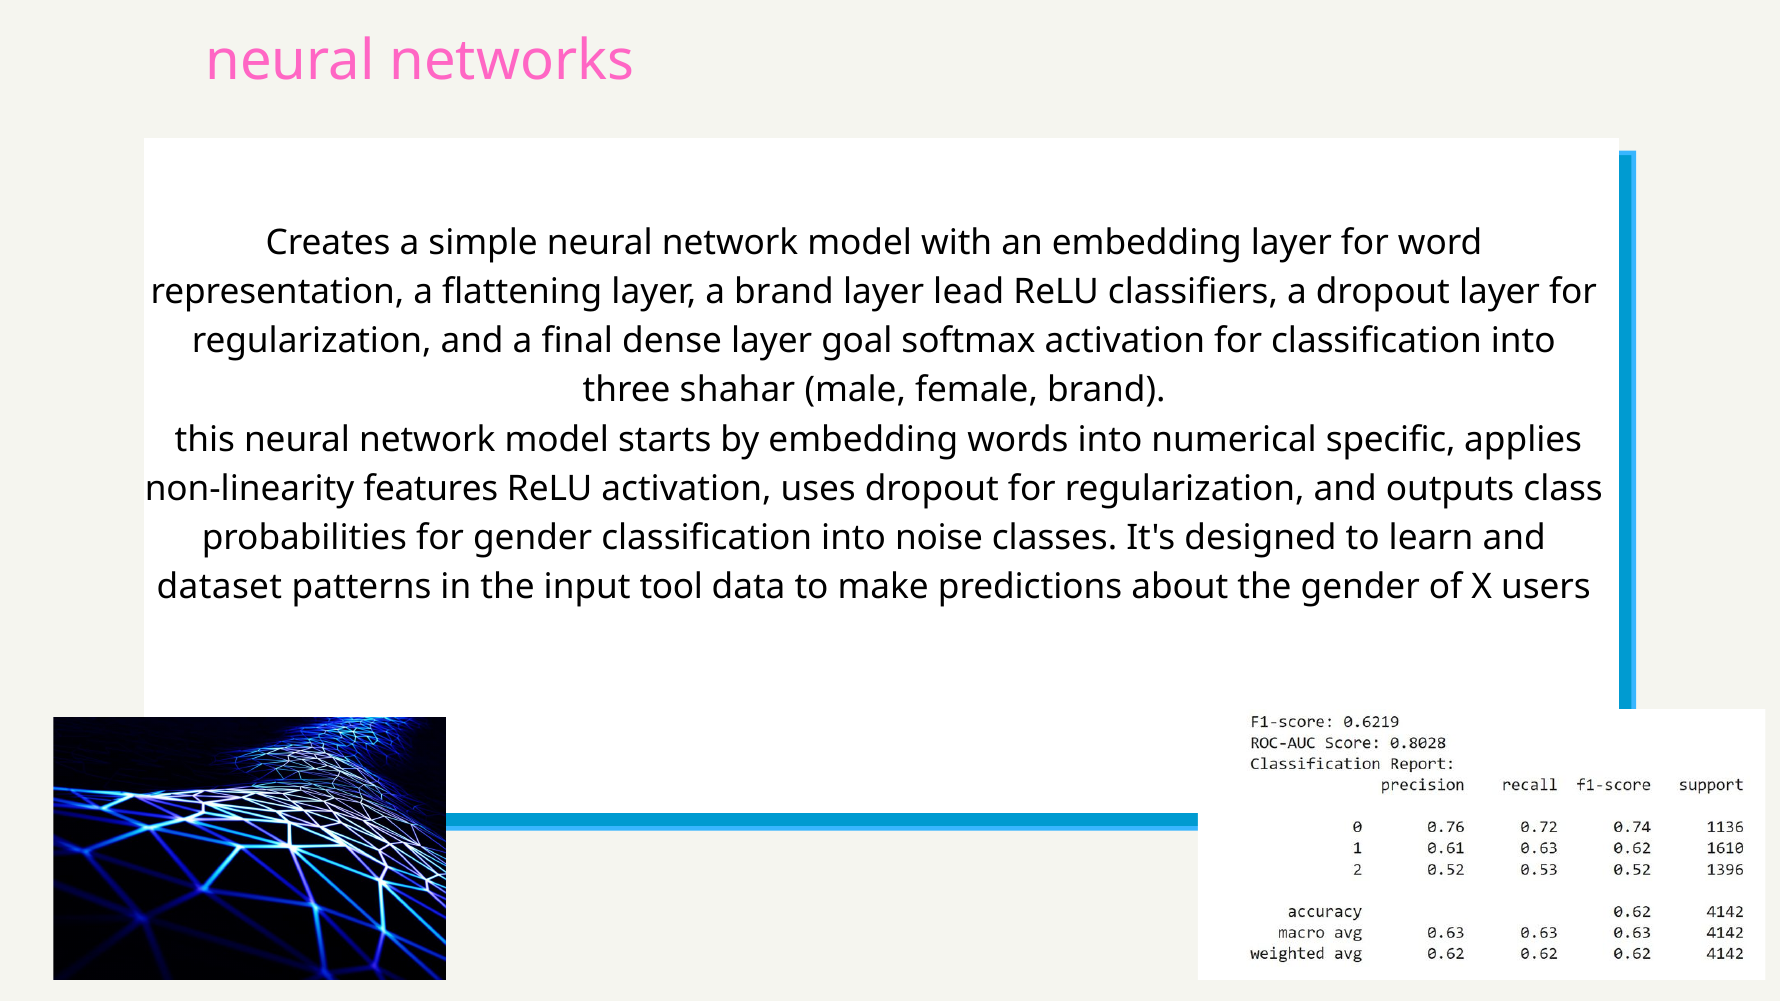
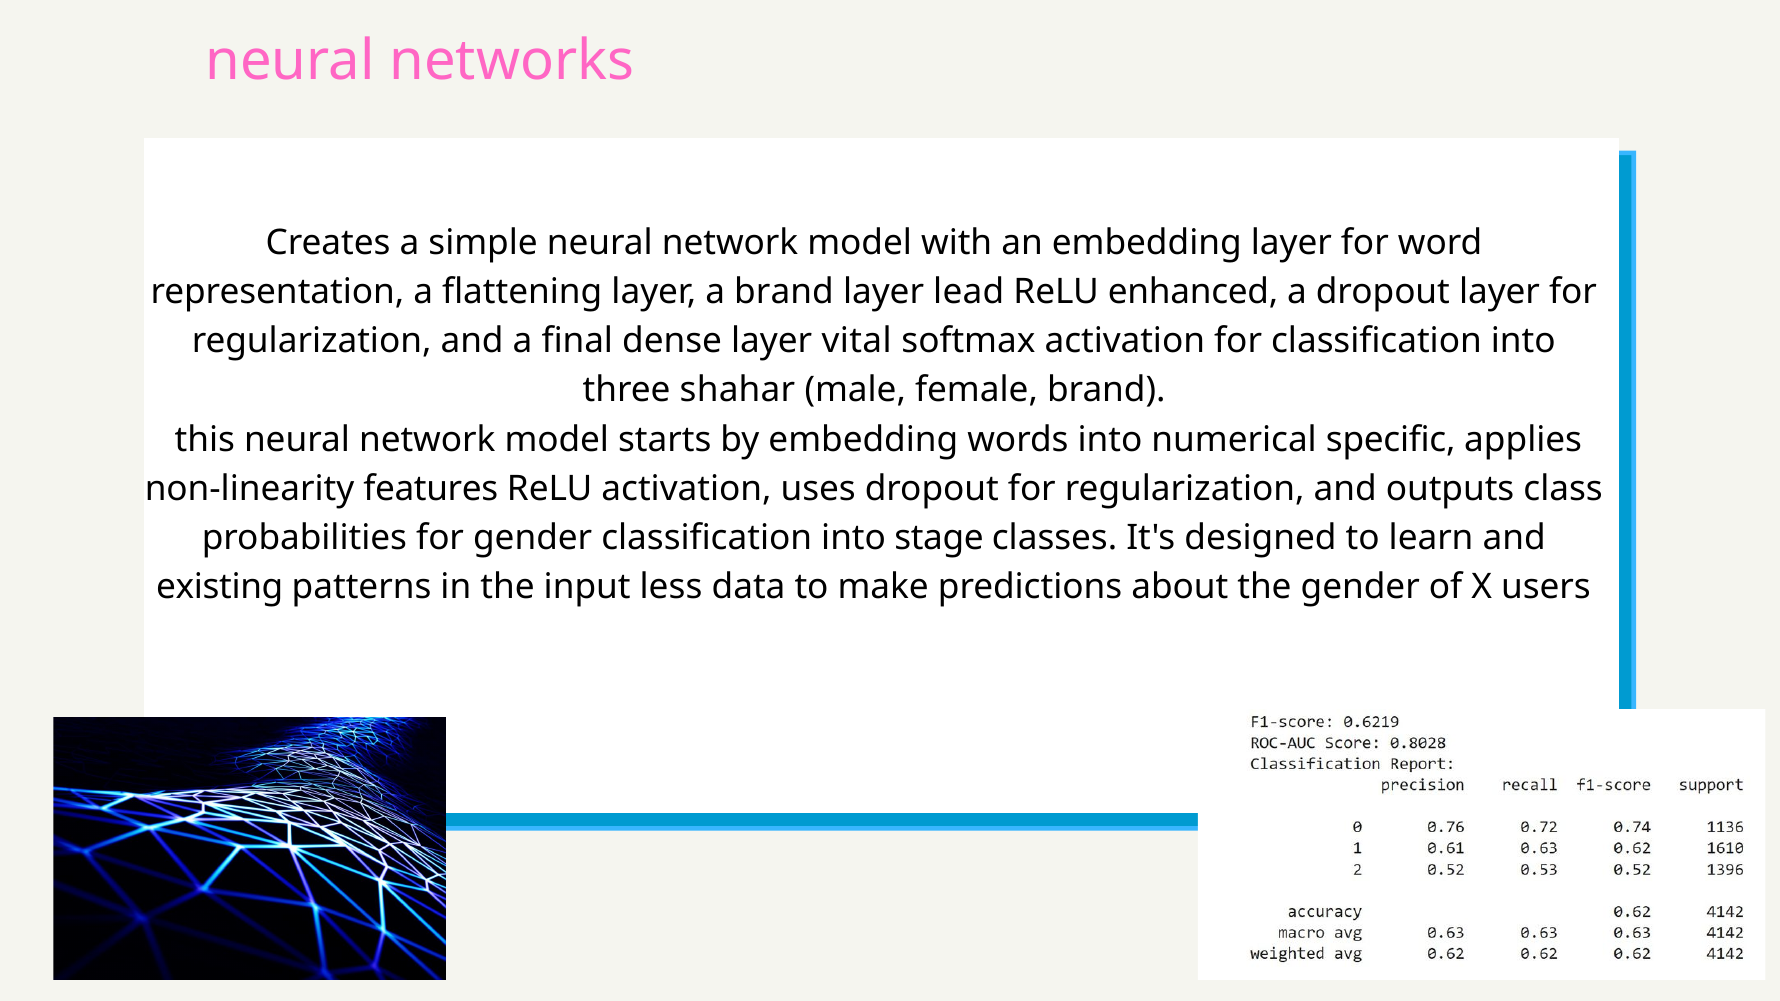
classifiers: classifiers -> enhanced
goal: goal -> vital
noise: noise -> stage
dataset: dataset -> existing
tool: tool -> less
